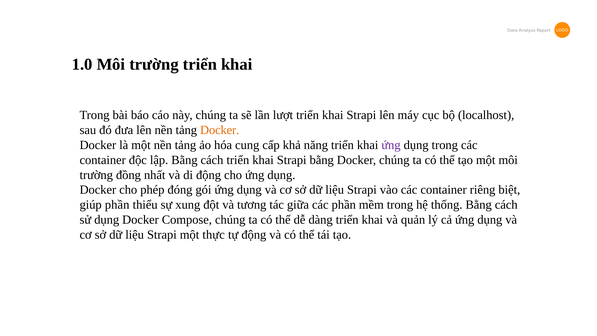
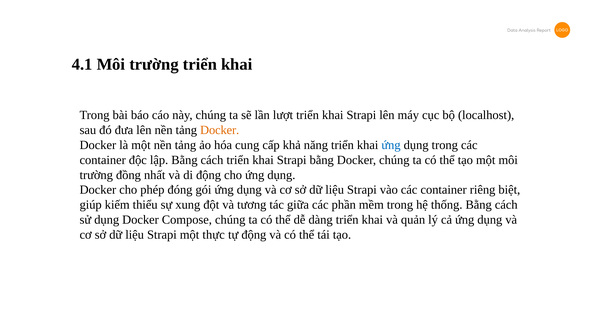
1.0: 1.0 -> 4.1
ứng at (391, 145) colour: purple -> blue
giúp phần: phần -> kiếm
